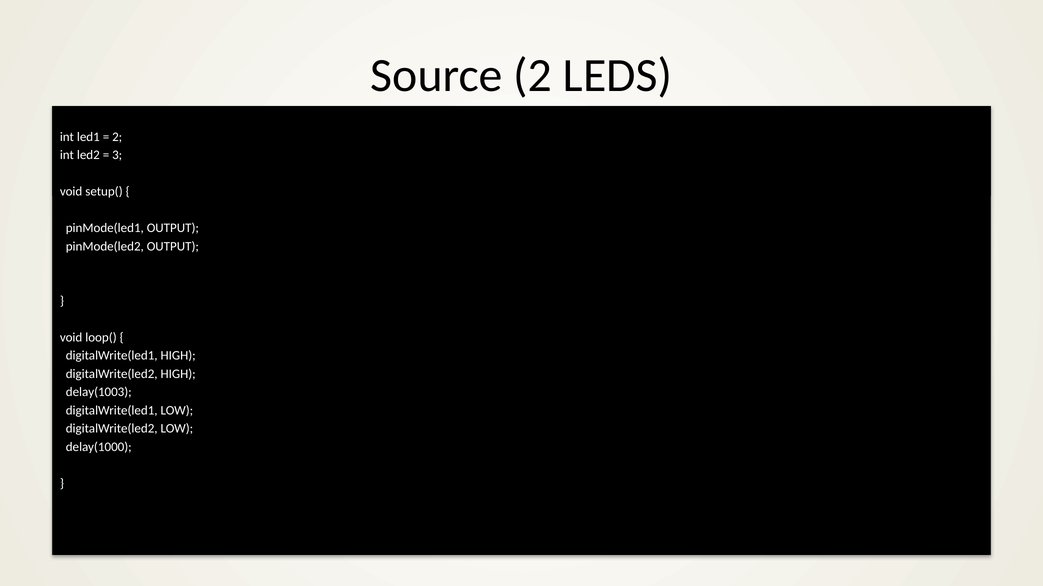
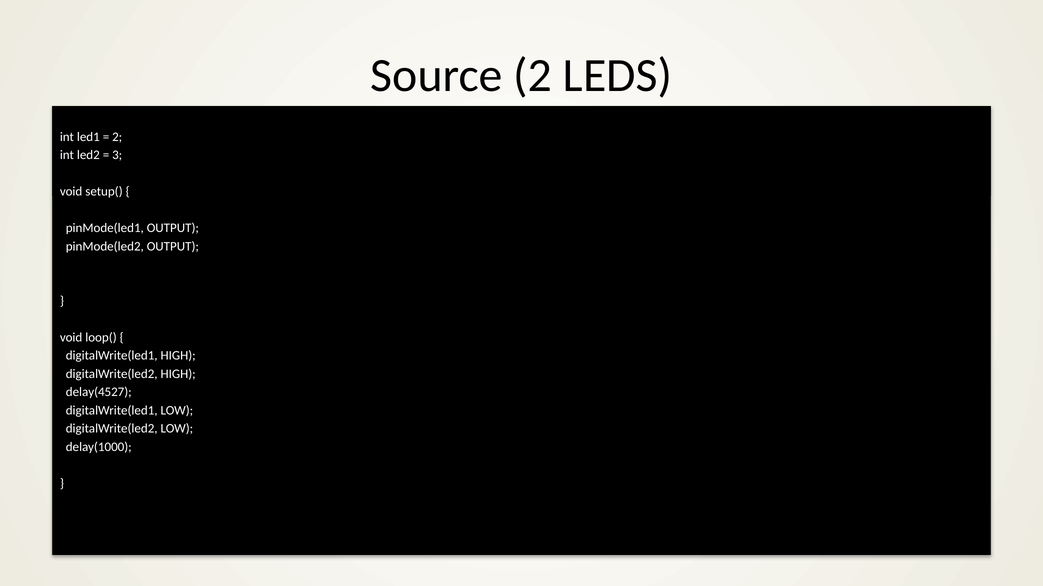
delay(1003: delay(1003 -> delay(4527
